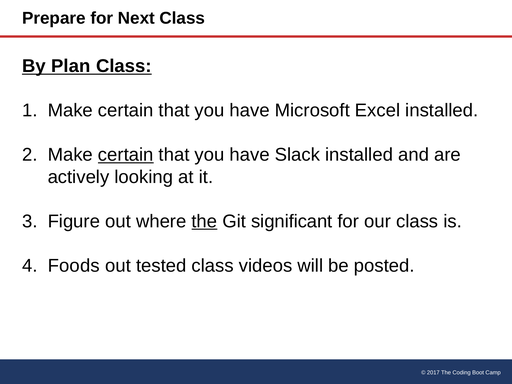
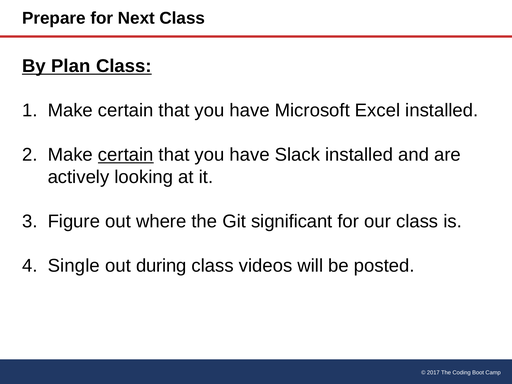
the at (204, 221) underline: present -> none
Foods: Foods -> Single
tested: tested -> during
